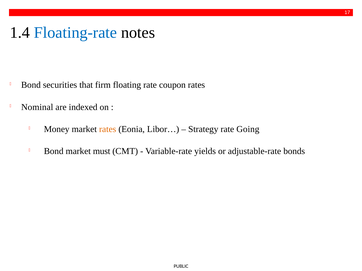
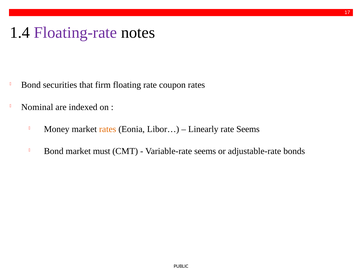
Floating-rate colour: blue -> purple
Strategy: Strategy -> Linearly
rate Going: Going -> Seems
Variable-rate yields: yields -> seems
